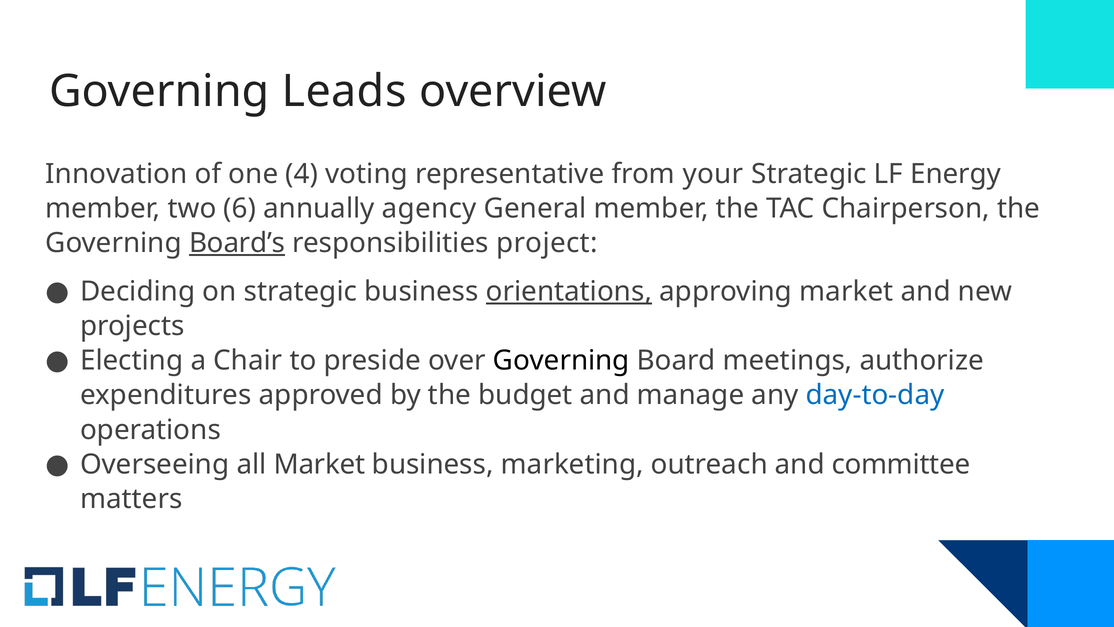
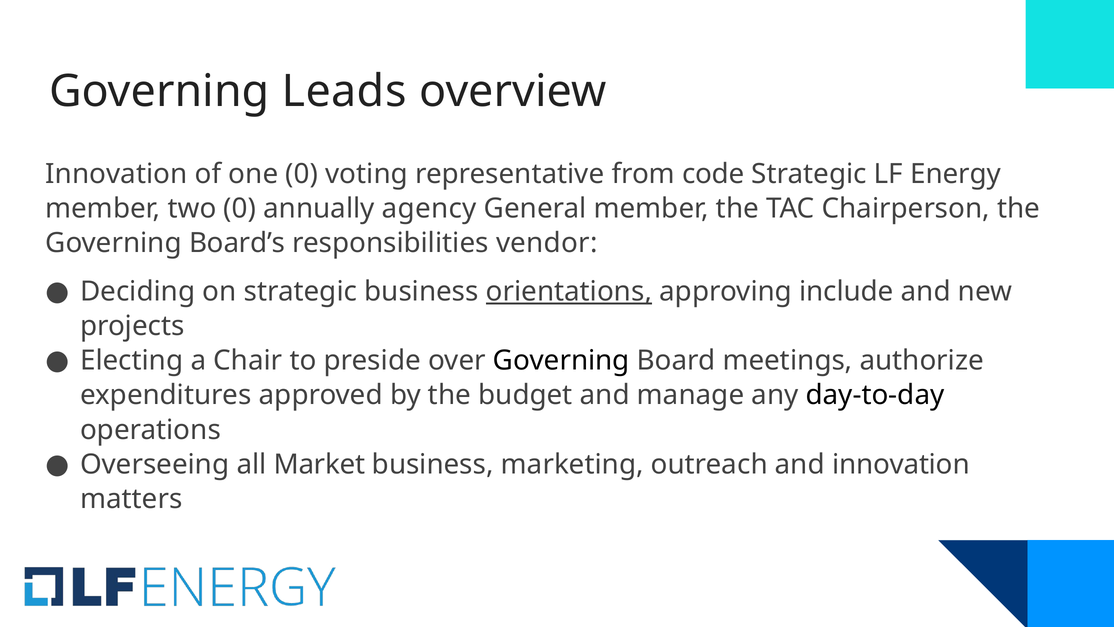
one 4: 4 -> 0
your: your -> code
two 6: 6 -> 0
Board’s underline: present -> none
project: project -> vendor
approving market: market -> include
day-to-day colour: blue -> black
and committee: committee -> innovation
